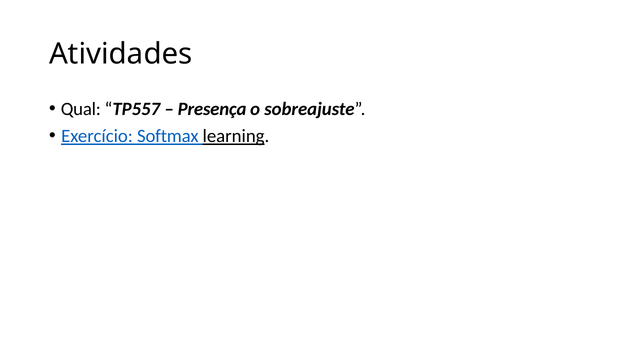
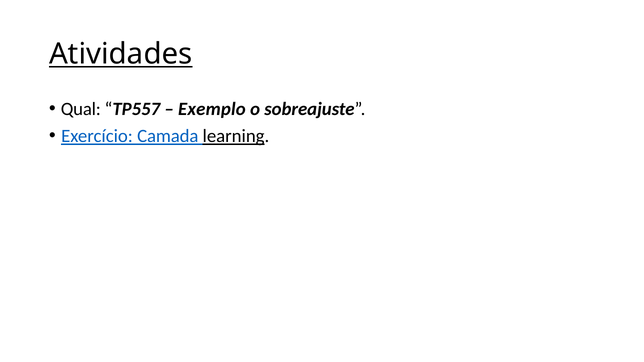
Atividades underline: none -> present
Presença: Presença -> Exemplo
Softmax: Softmax -> Camada
